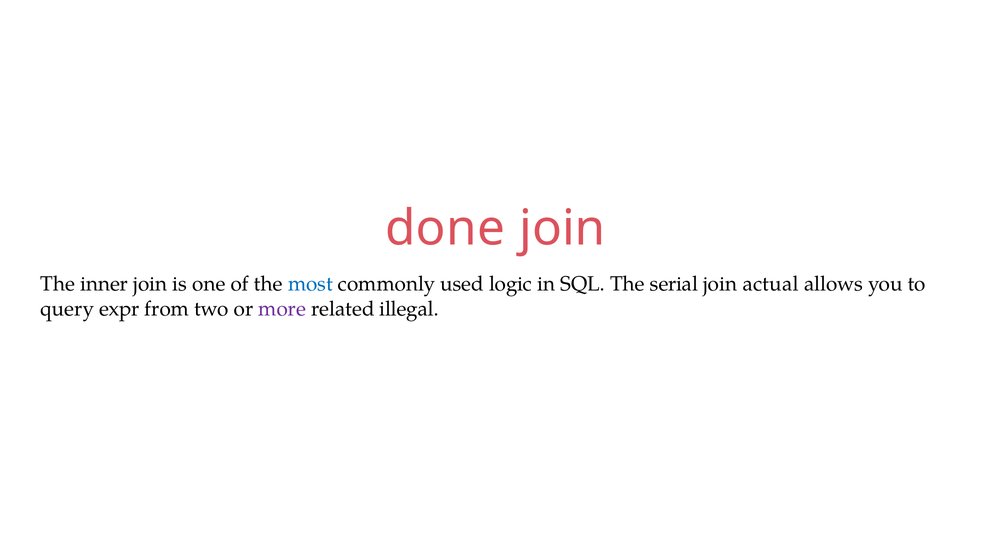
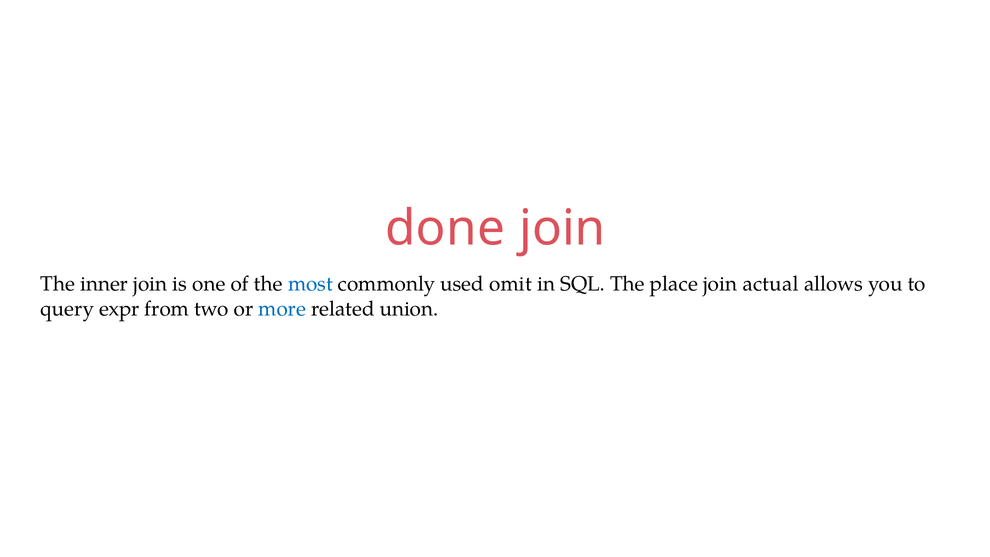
logic: logic -> omit
serial: serial -> place
more colour: purple -> blue
illegal: illegal -> union
